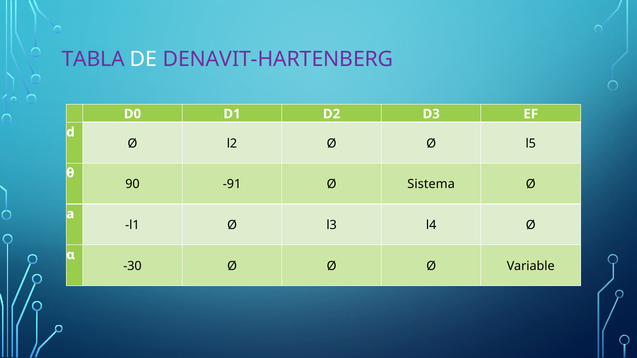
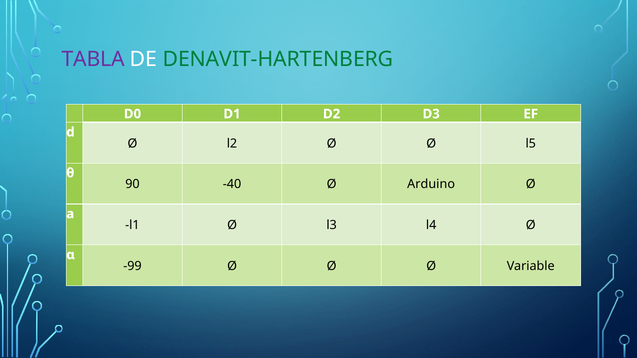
DENAVIT-HARTENBERG colour: purple -> green
-91: -91 -> -40
Sistema: Sistema -> Arduino
-30: -30 -> -99
